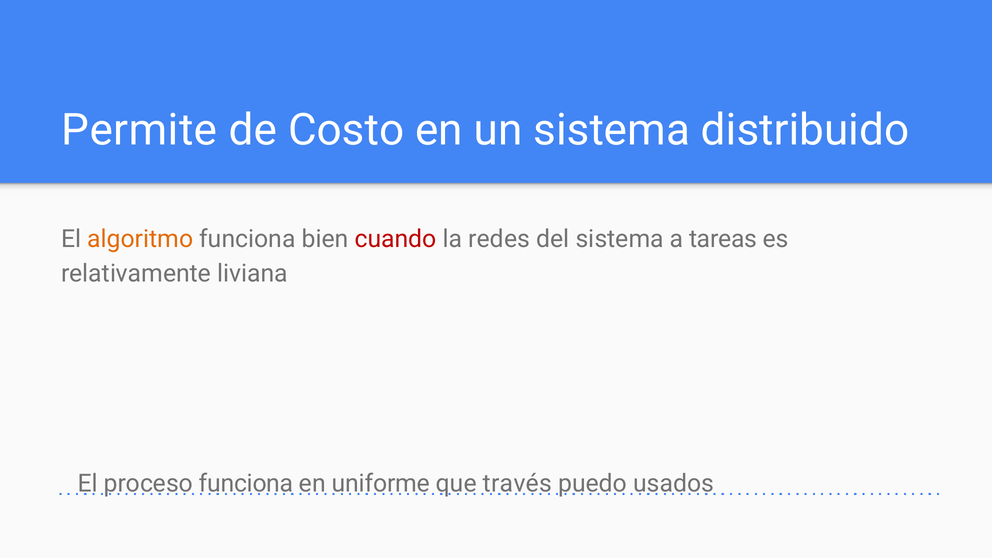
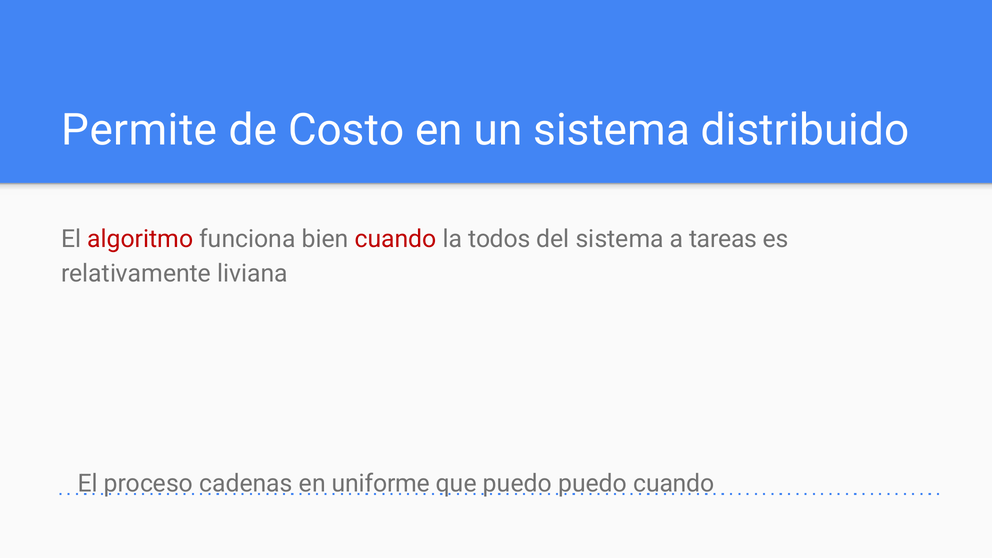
algoritmo colour: orange -> red
redes: redes -> todos
proceso funciona: funciona -> cadenas
que través: través -> puedo
puedo usados: usados -> cuando
